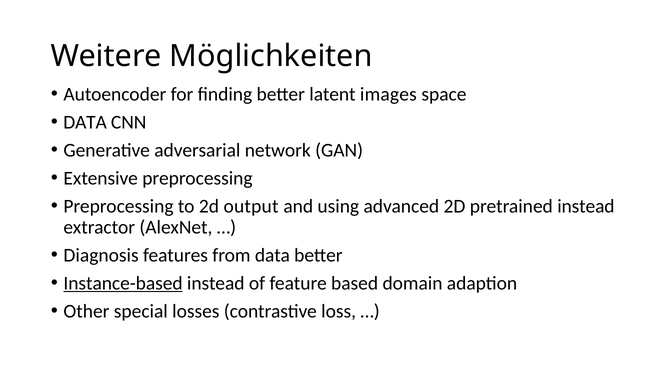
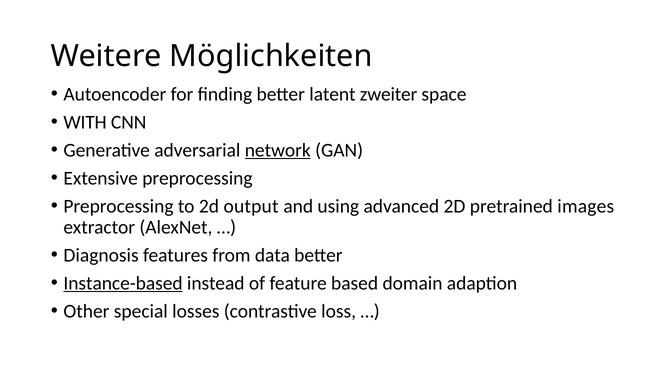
images: images -> zweiter
DATA at (85, 122): DATA -> WITH
network underline: none -> present
pretrained instead: instead -> images
